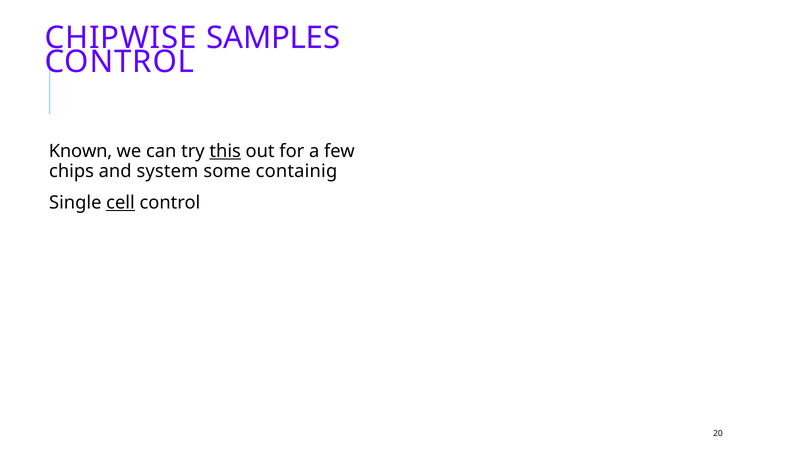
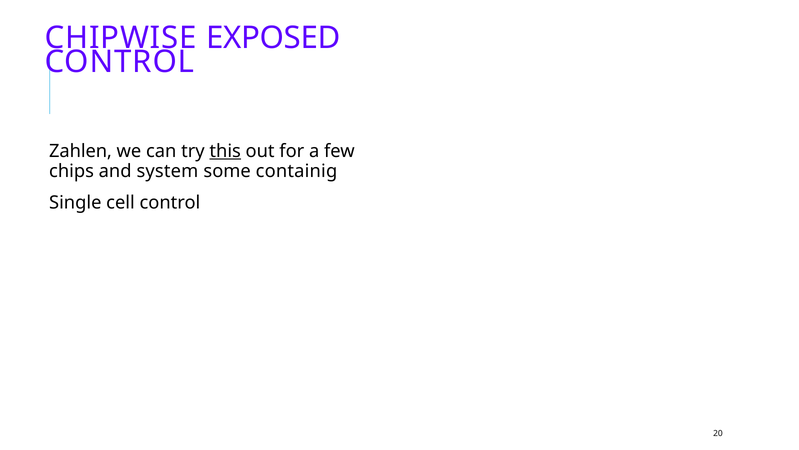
SAMPLES: SAMPLES -> EXPOSED
Known: Known -> Zahlen
cell underline: present -> none
